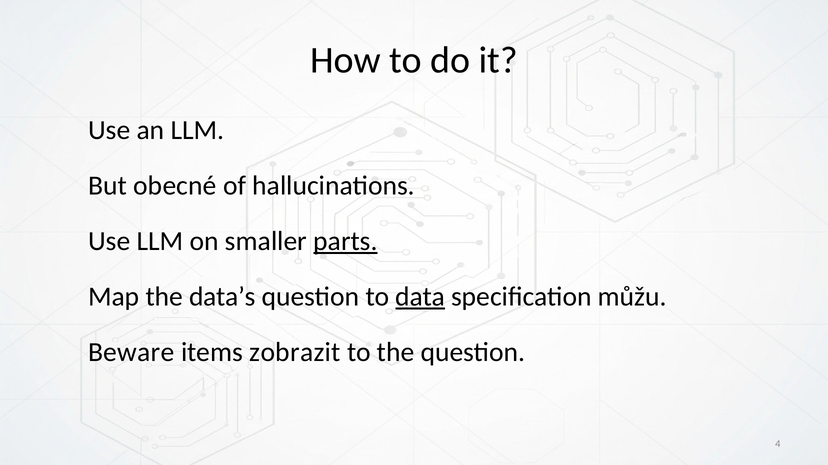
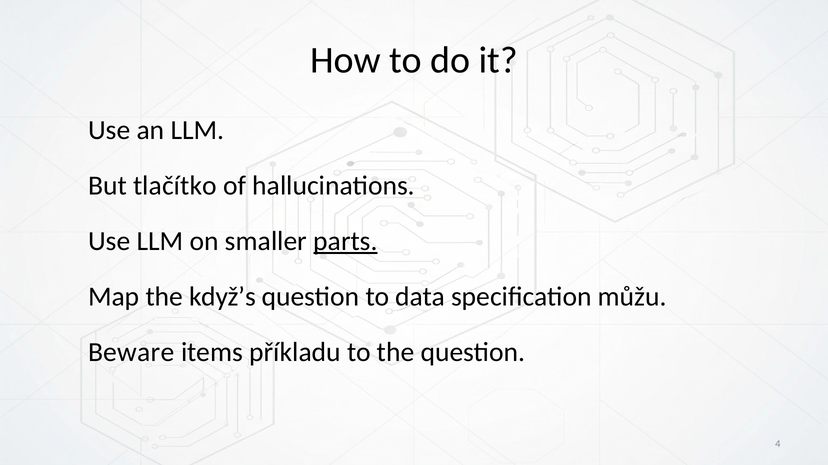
obecné: obecné -> tlačítko
data’s: data’s -> když’s
data underline: present -> none
zobrazit: zobrazit -> příkladu
